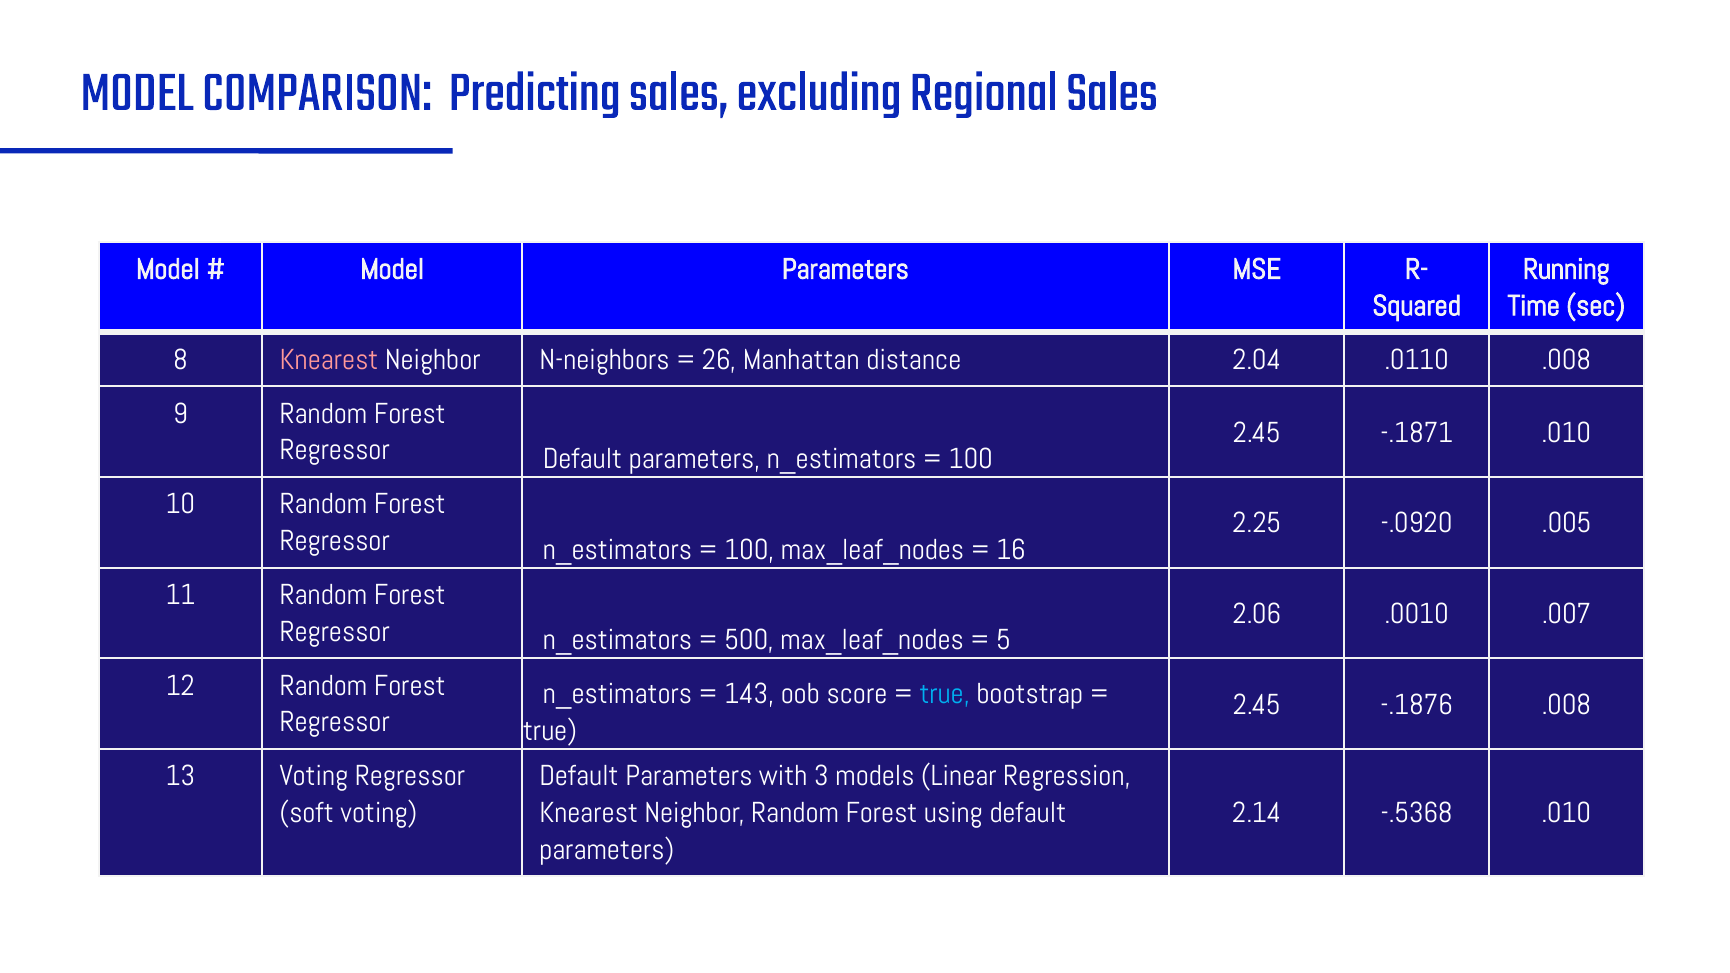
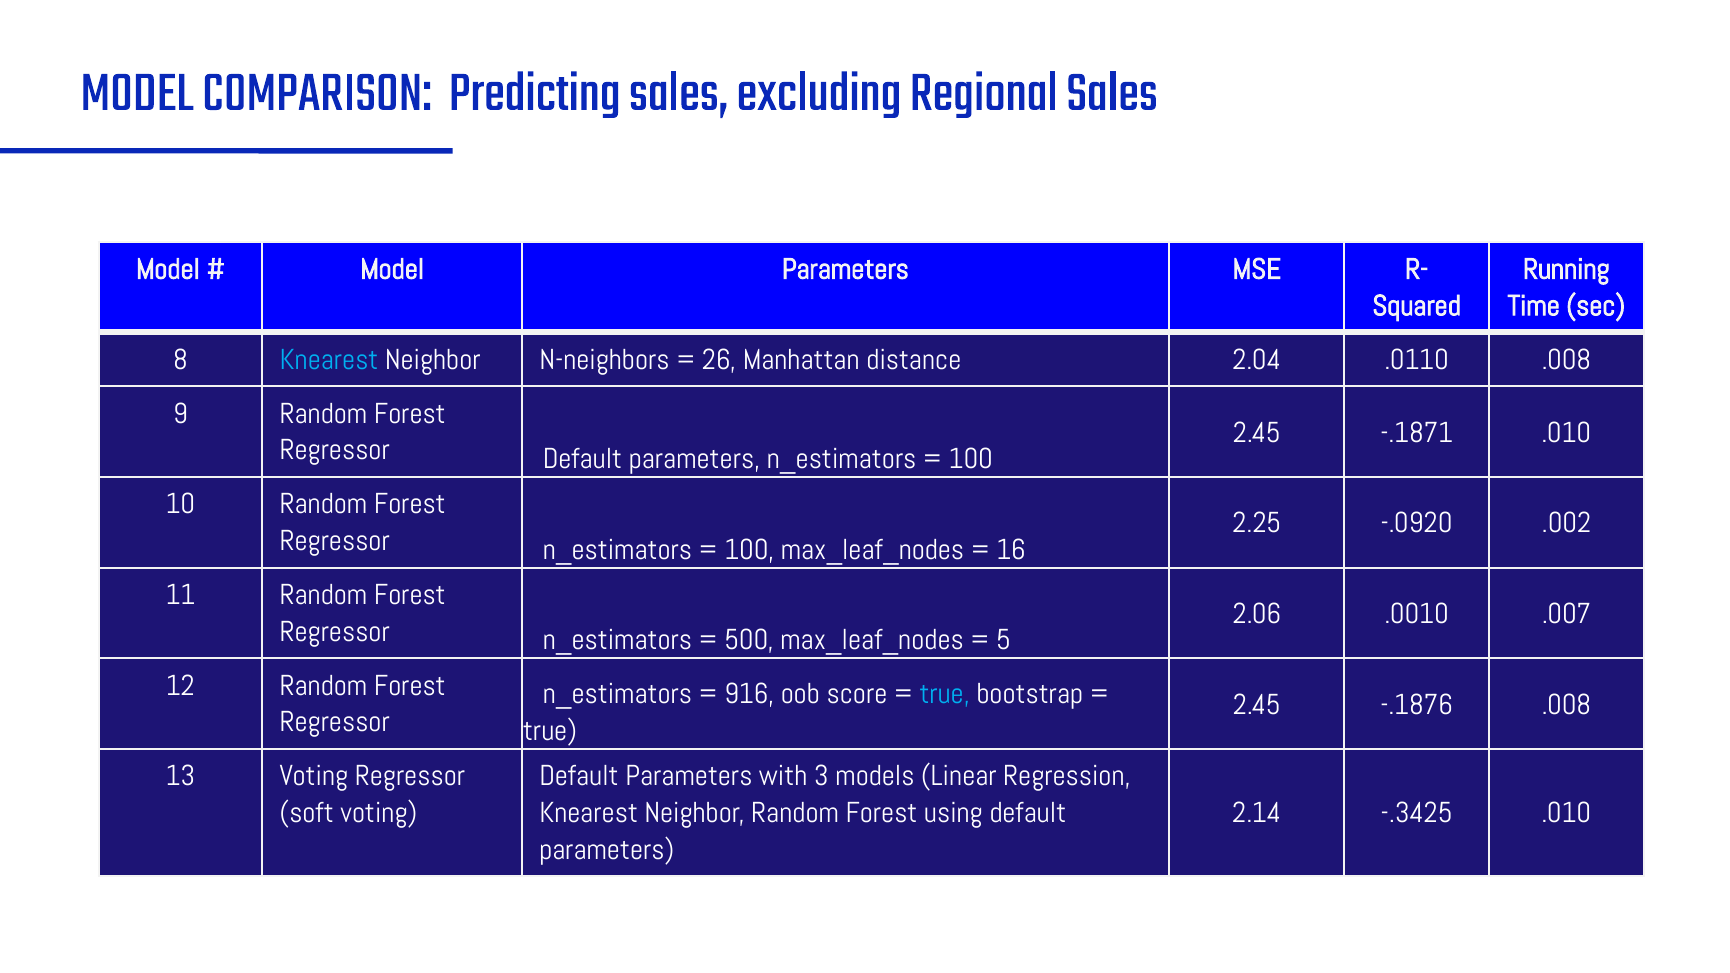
Knearest at (329, 360) colour: pink -> light blue
.005: .005 -> .002
143: 143 -> 916
-.5368: -.5368 -> -.3425
